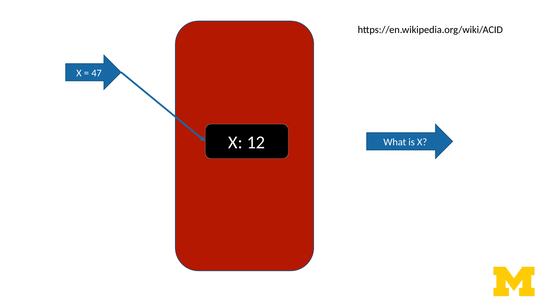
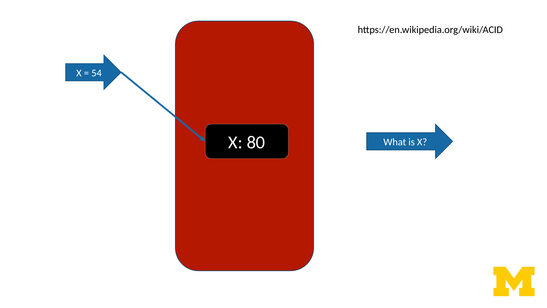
47: 47 -> 54
12: 12 -> 80
